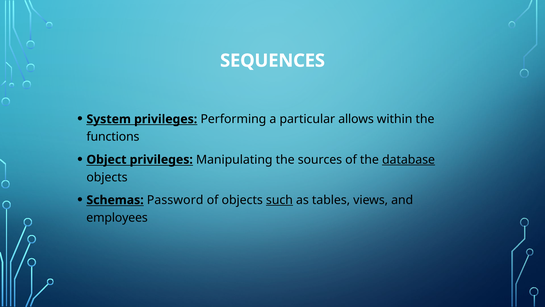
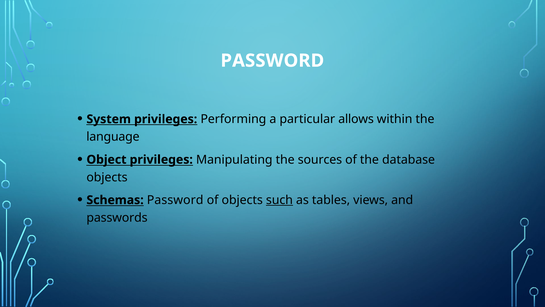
SEQUENCES at (273, 61): SEQUENCES -> PASSWORD
functions: functions -> language
database underline: present -> none
employees: employees -> passwords
